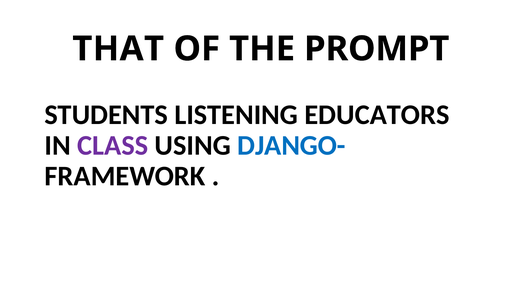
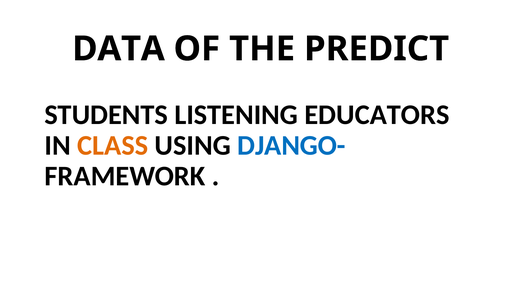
THAT: THAT -> DATA
PROMPT: PROMPT -> PREDICT
CLASS colour: purple -> orange
